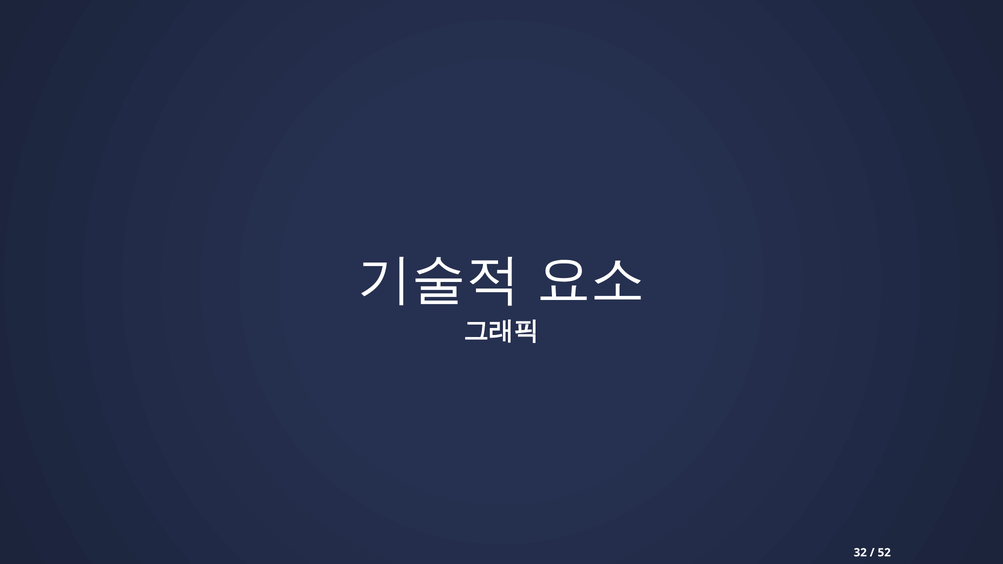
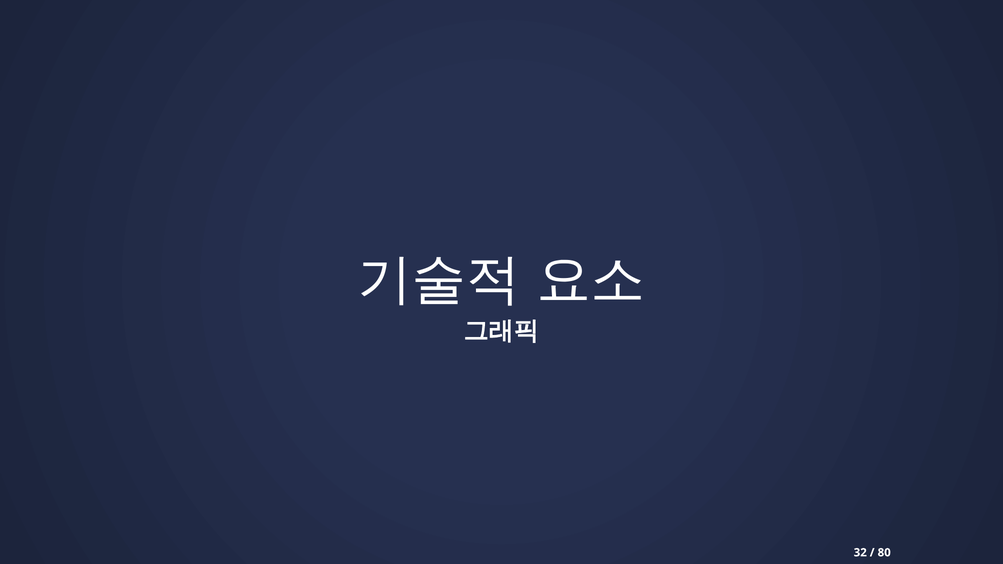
52: 52 -> 80
